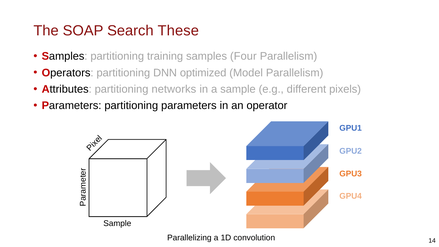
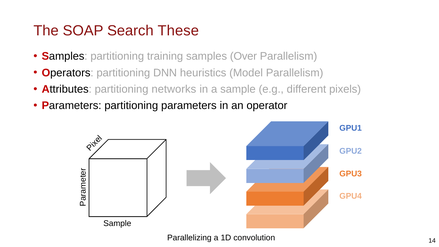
Four: Four -> Over
optimized: optimized -> heuristics
